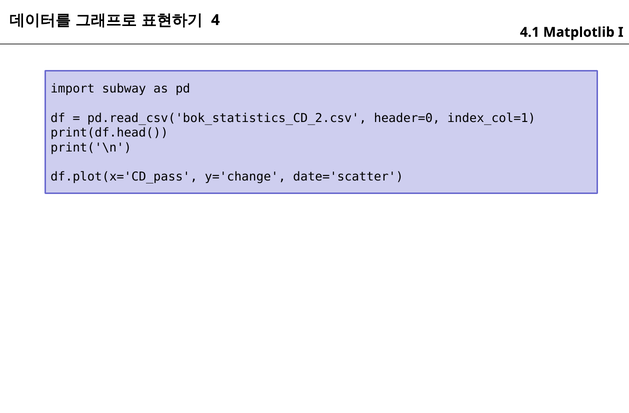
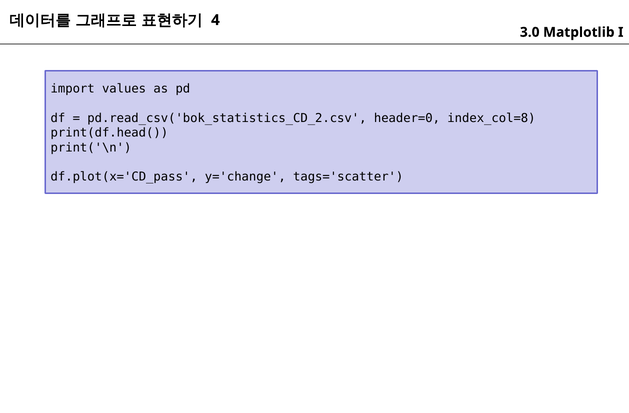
4.1: 4.1 -> 3.0
subway: subway -> values
index_col=1: index_col=1 -> index_col=8
date='scatter: date='scatter -> tags='scatter
